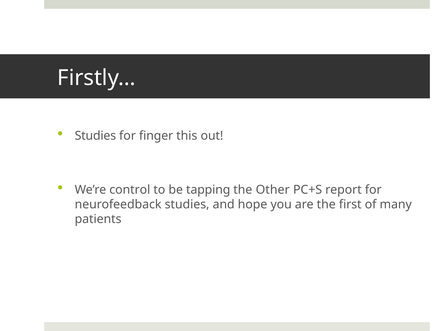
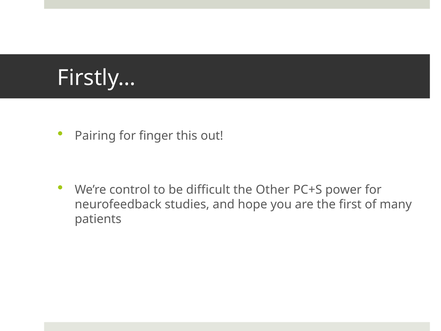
Studies at (95, 136): Studies -> Pairing
tapping: tapping -> difficult
report: report -> power
